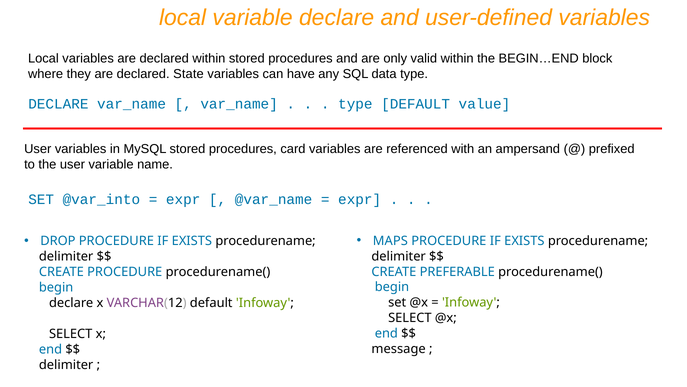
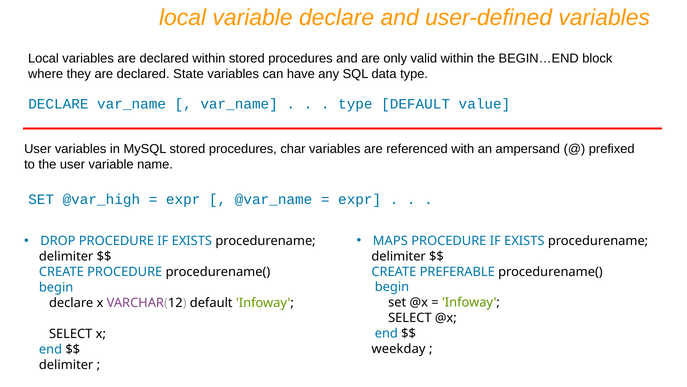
card: card -> char
@var_into: @var_into -> @var_high
message: message -> weekday
